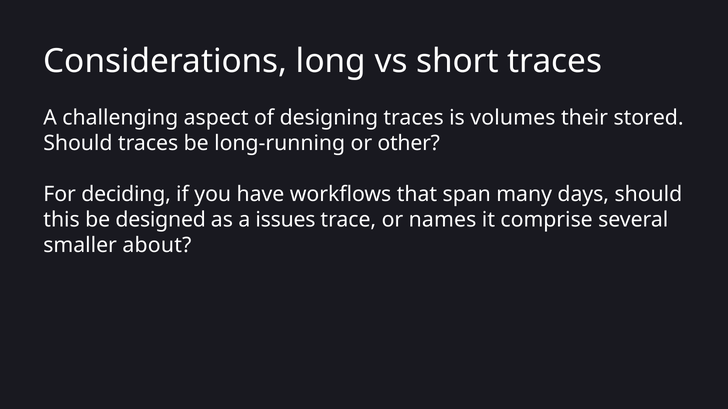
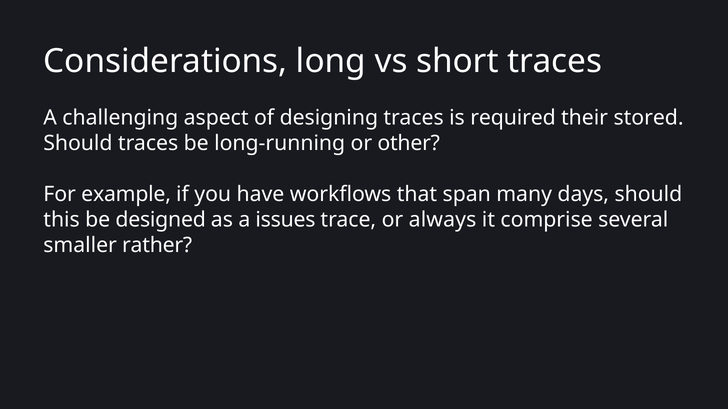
volumes: volumes -> required
deciding: deciding -> example
names: names -> always
about: about -> rather
